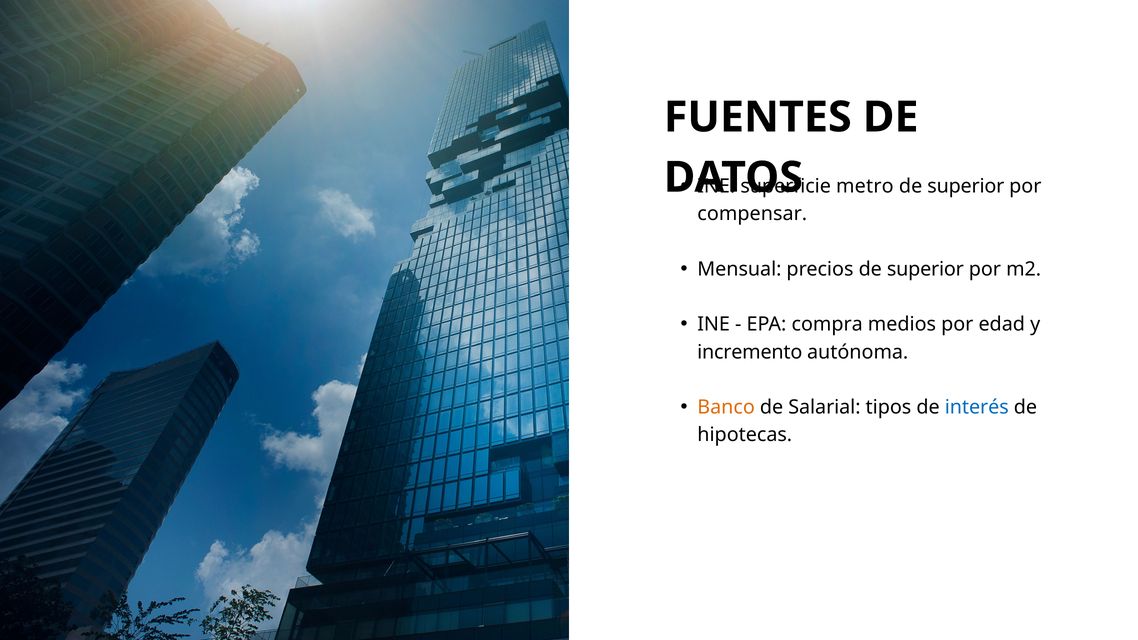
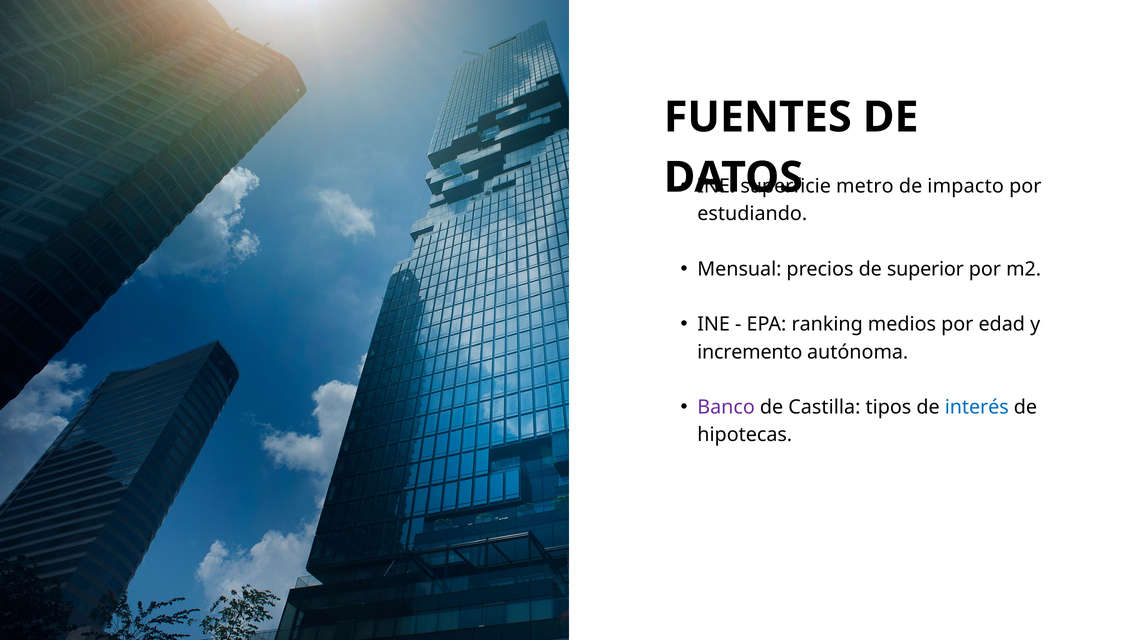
superior at (966, 186): superior -> impacto
compensar: compensar -> estudiando
compra: compra -> ranking
Banco colour: orange -> purple
Salarial: Salarial -> Castilla
